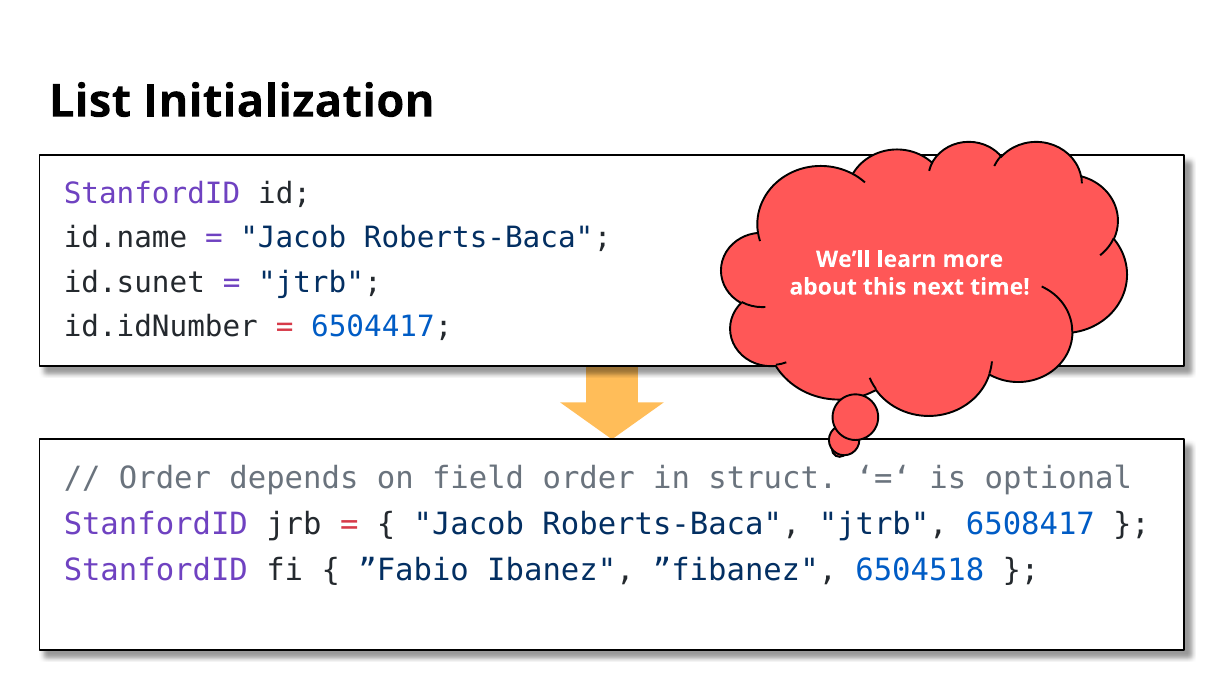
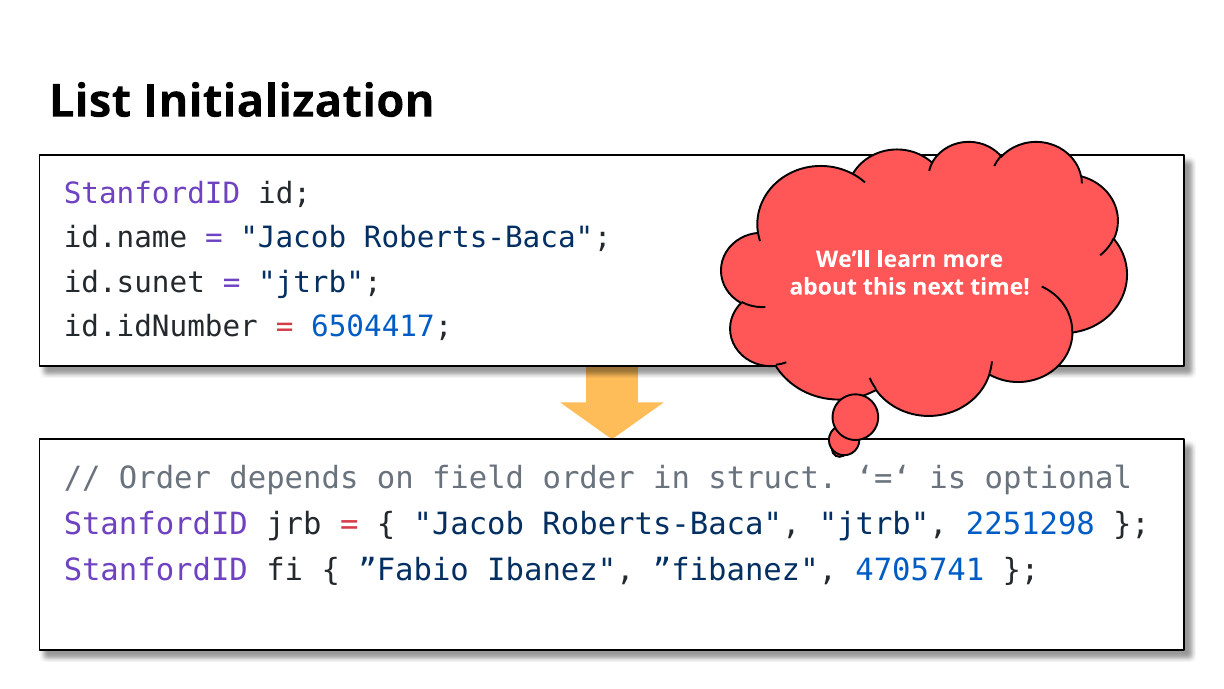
6508417: 6508417 -> 2251298
6504518: 6504518 -> 4705741
